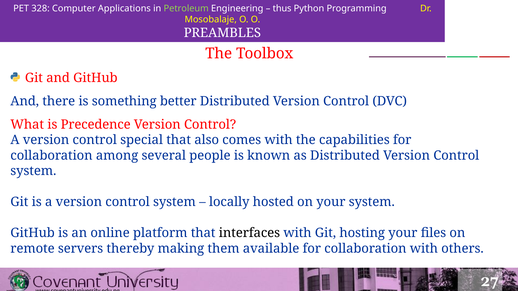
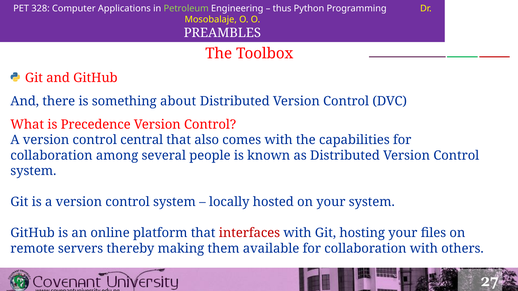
better: better -> about
special: special -> central
interfaces colour: black -> red
